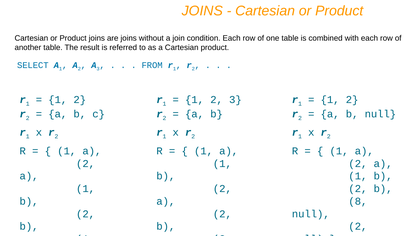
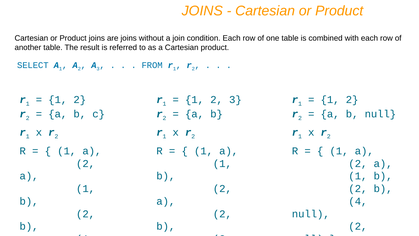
8 at (358, 201): 8 -> 4
